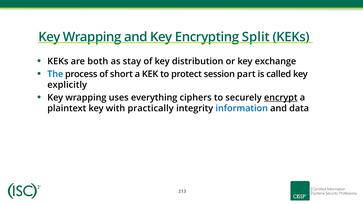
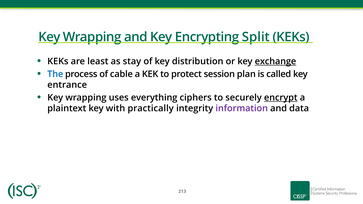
both: both -> least
exchange underline: none -> present
short: short -> cable
part: part -> plan
explicitly: explicitly -> entrance
information colour: blue -> purple
